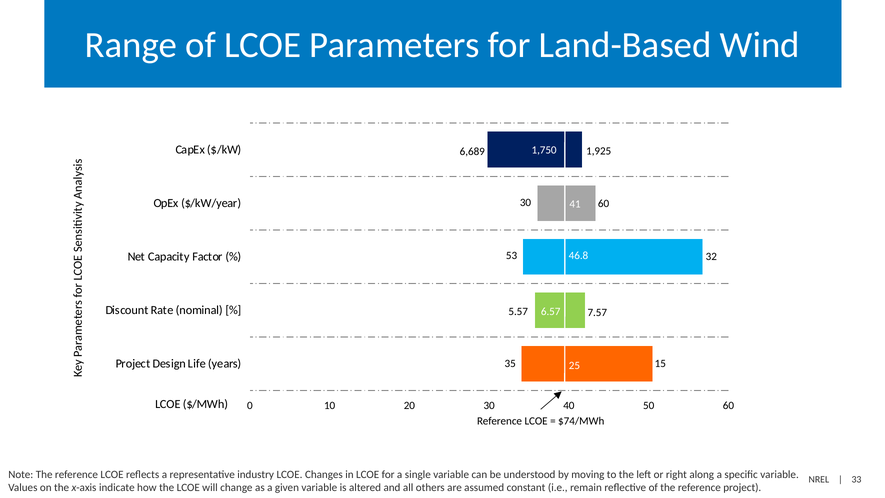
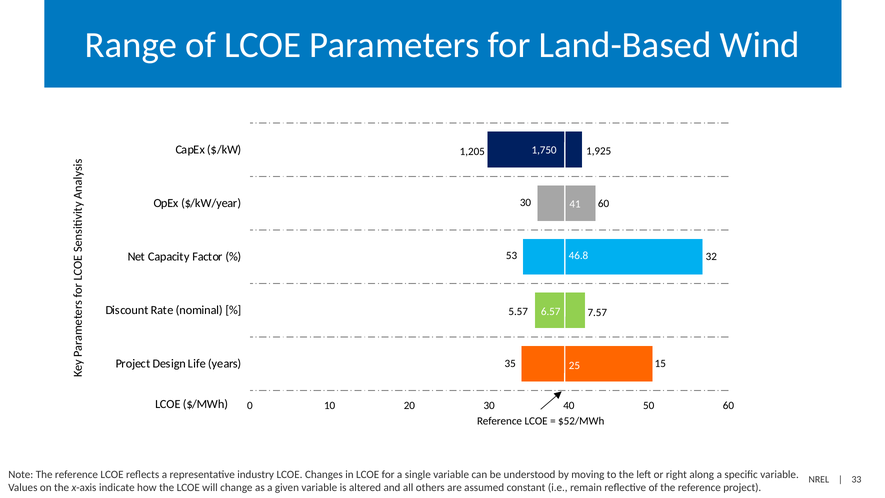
6,689: 6,689 -> 1,205
$74/MWh: $74/MWh -> $52/MWh
